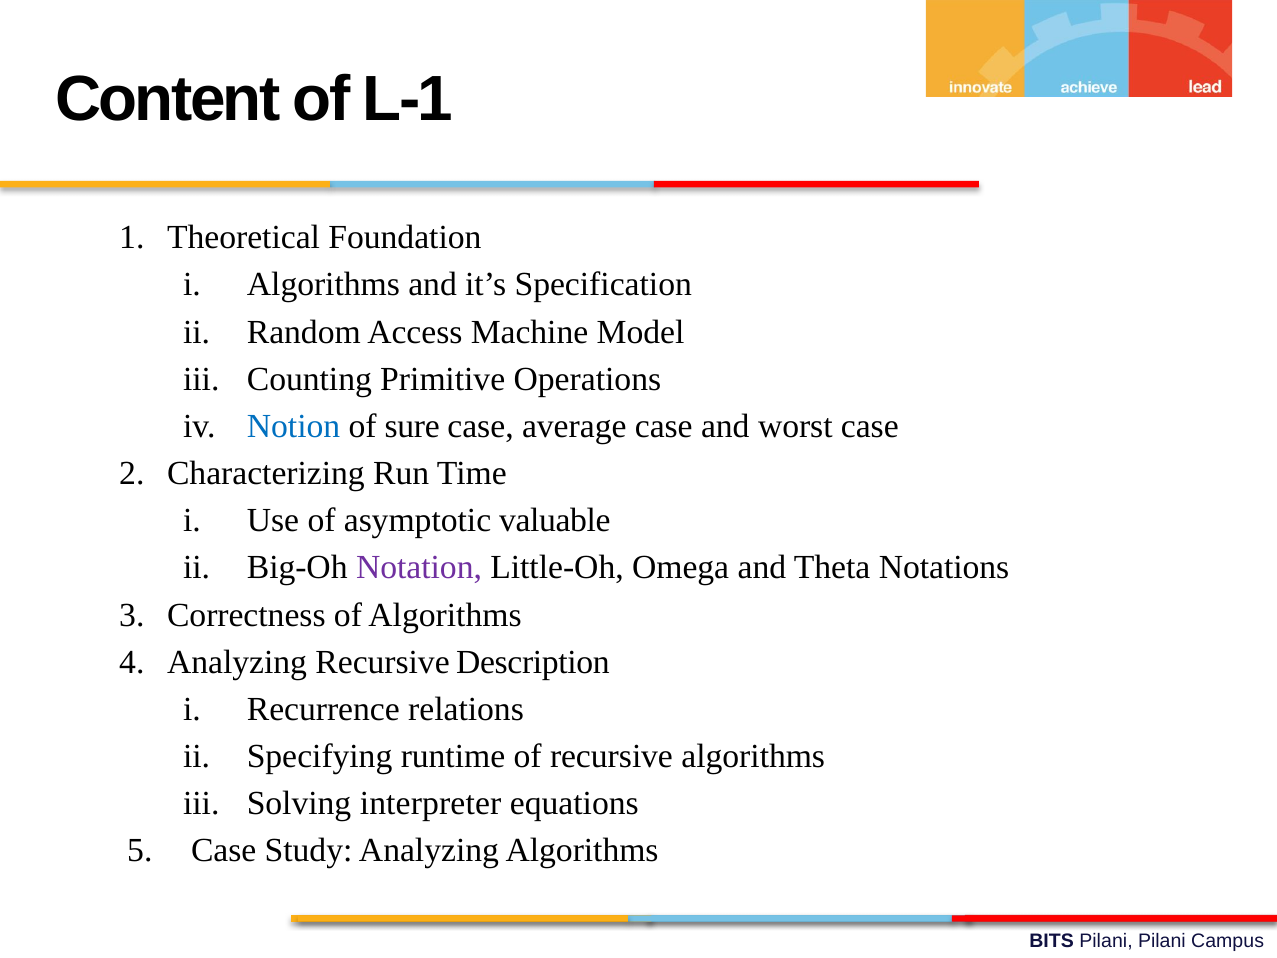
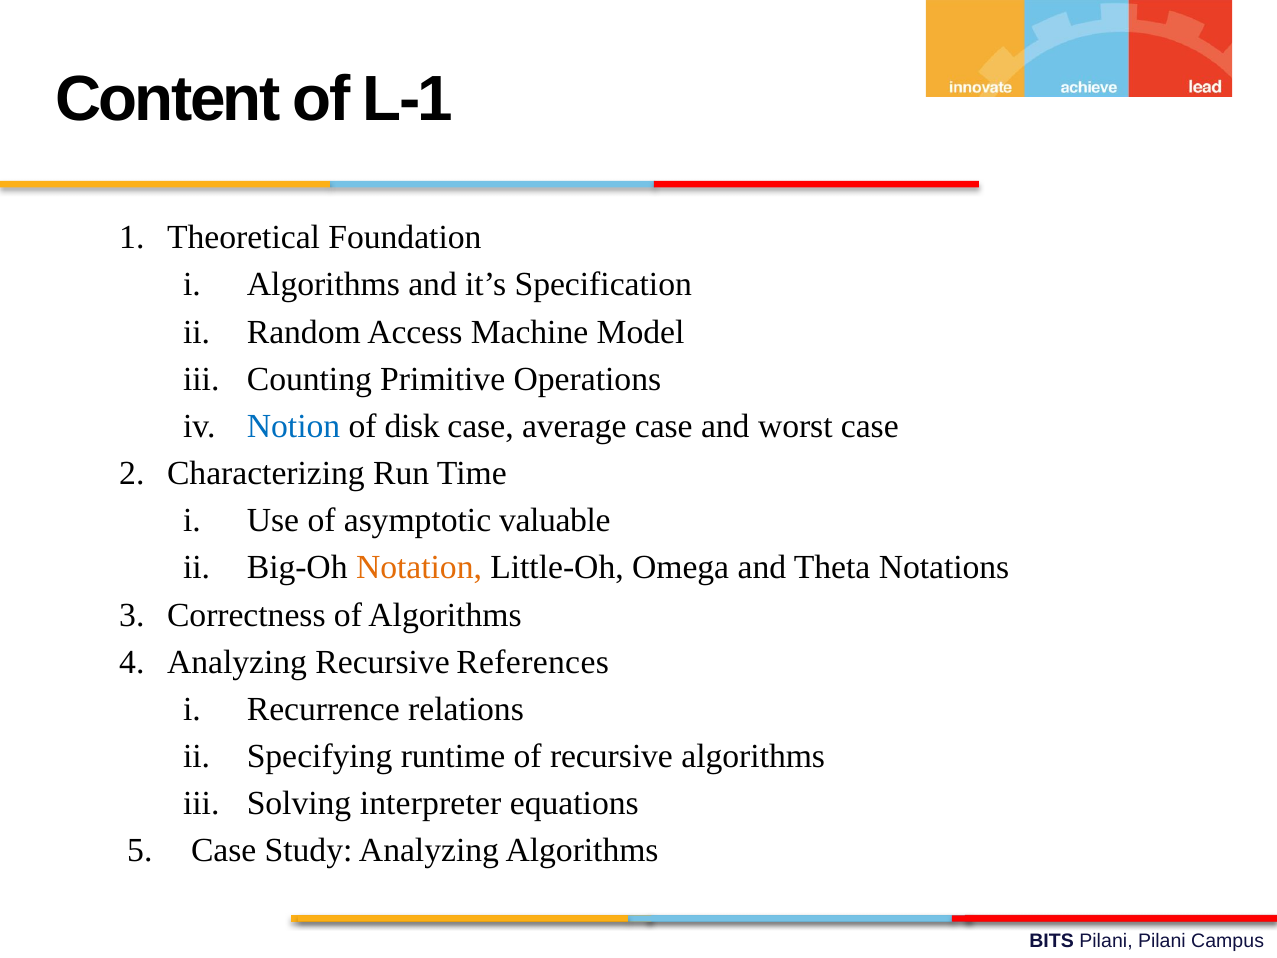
sure: sure -> disk
Notation colour: purple -> orange
Description: Description -> References
